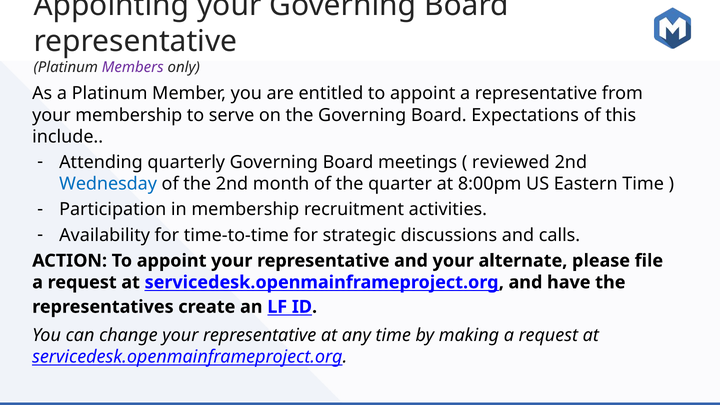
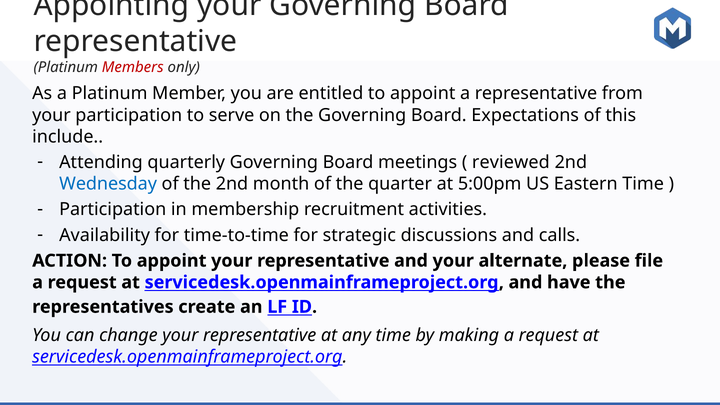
Members colour: purple -> red
your membership: membership -> participation
8:00pm: 8:00pm -> 5:00pm
